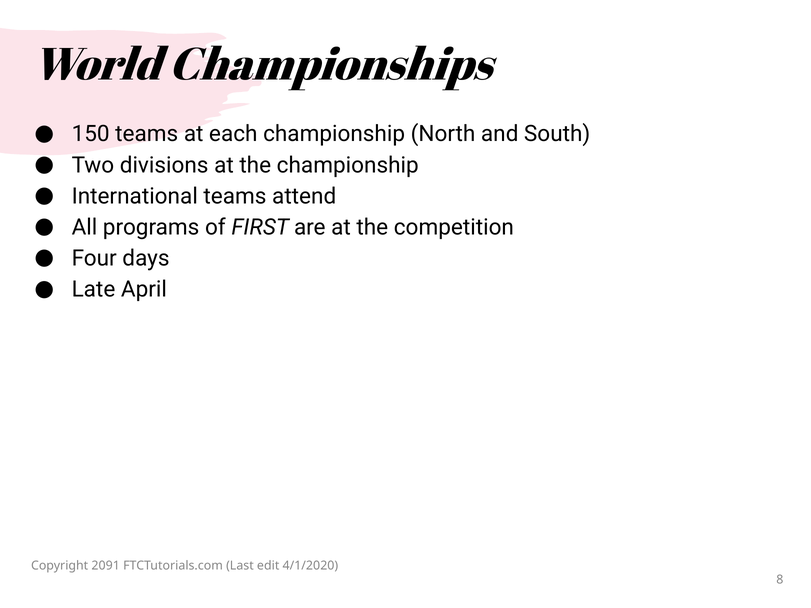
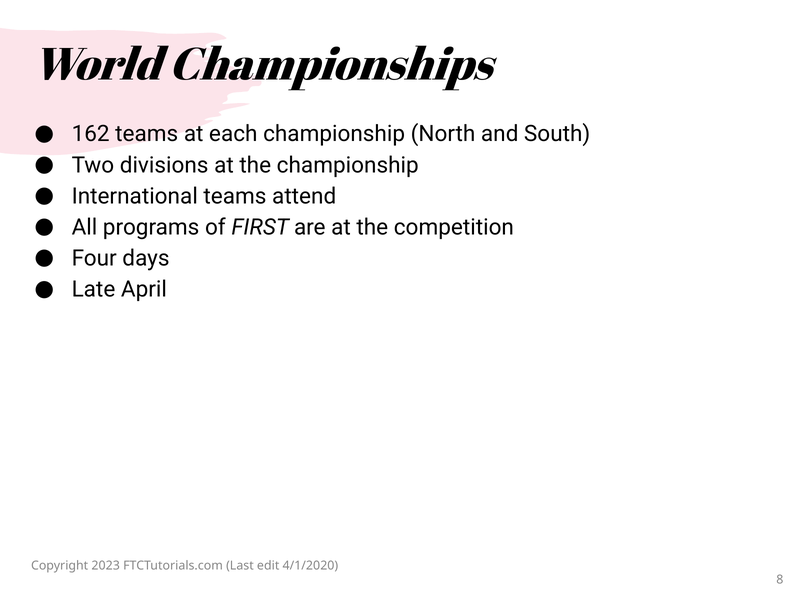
150: 150 -> 162
2091: 2091 -> 2023
